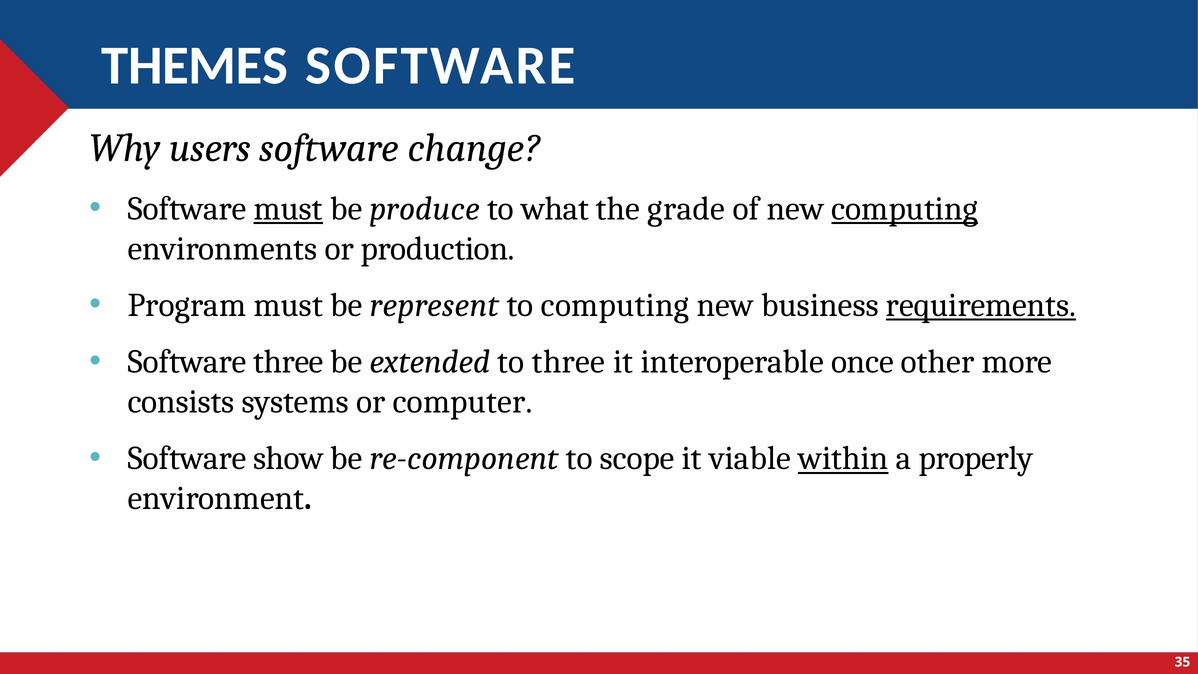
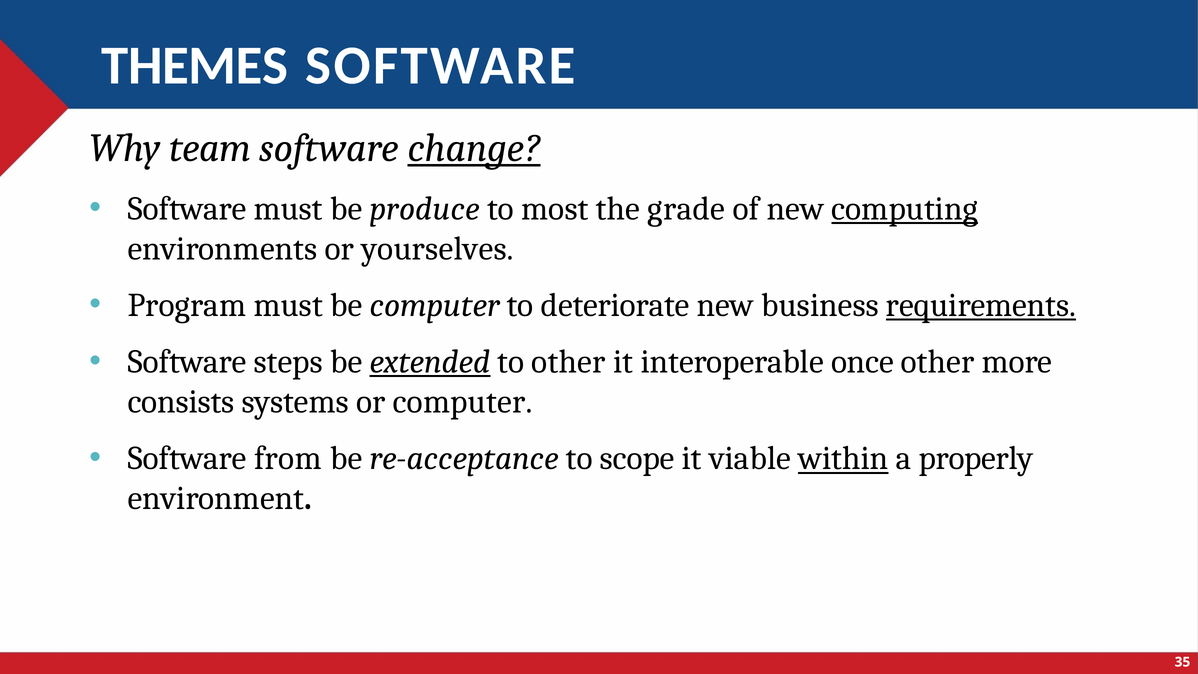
users: users -> team
change underline: none -> present
must at (288, 209) underline: present -> none
what: what -> most
production: production -> yourselves
be represent: represent -> computer
to computing: computing -> deteriorate
Software three: three -> steps
extended underline: none -> present
to three: three -> other
show: show -> from
re-component: re-component -> re-acceptance
